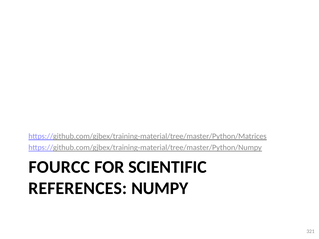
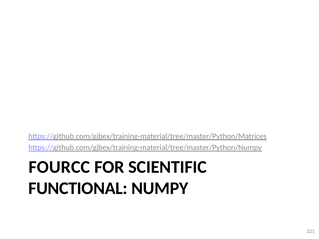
REFERENCES: REFERENCES -> FUNCTIONAL
